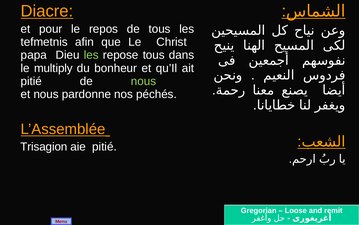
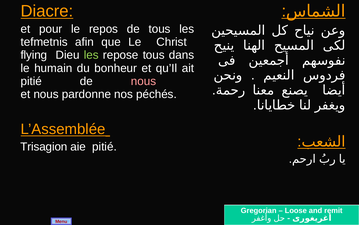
papa: papa -> flying
multiply: multiply -> humain
nous at (144, 81) colour: light green -> pink
